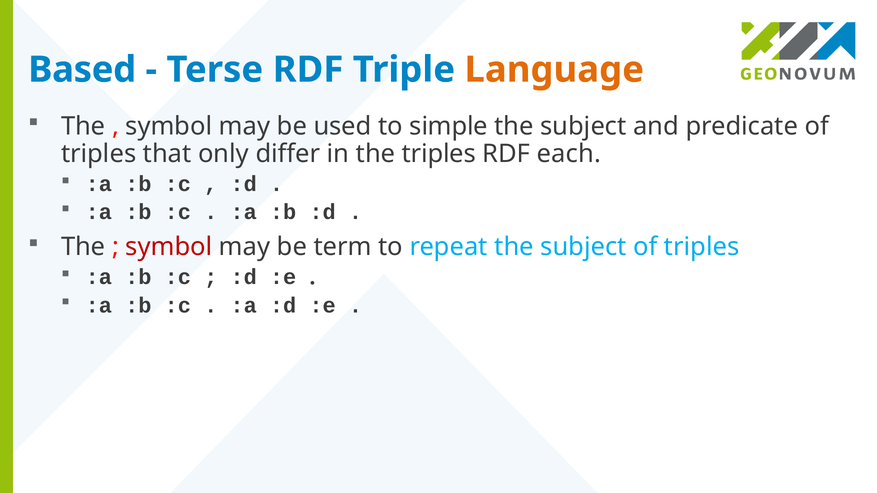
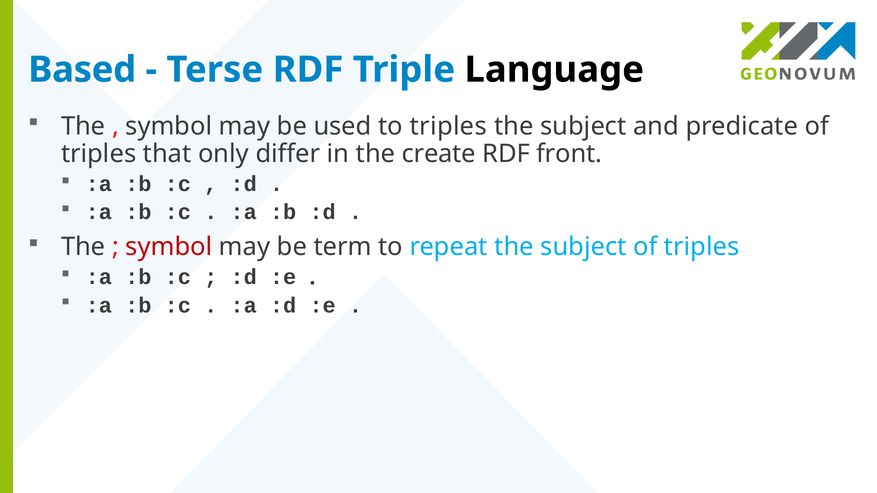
Language colour: orange -> black
to simple: simple -> triples
the triples: triples -> create
each: each -> front
